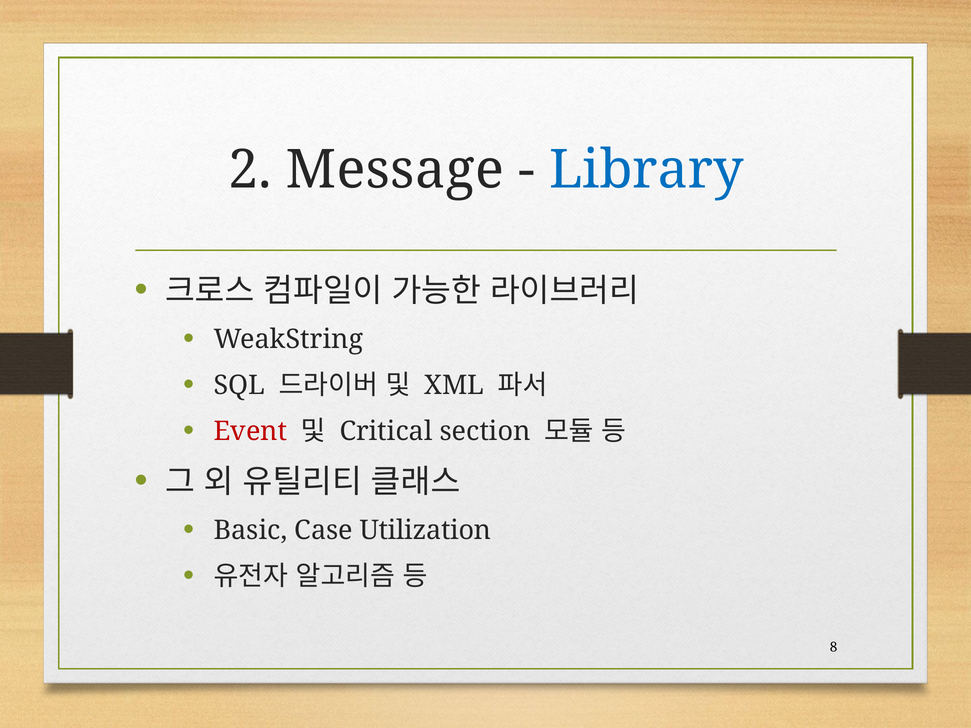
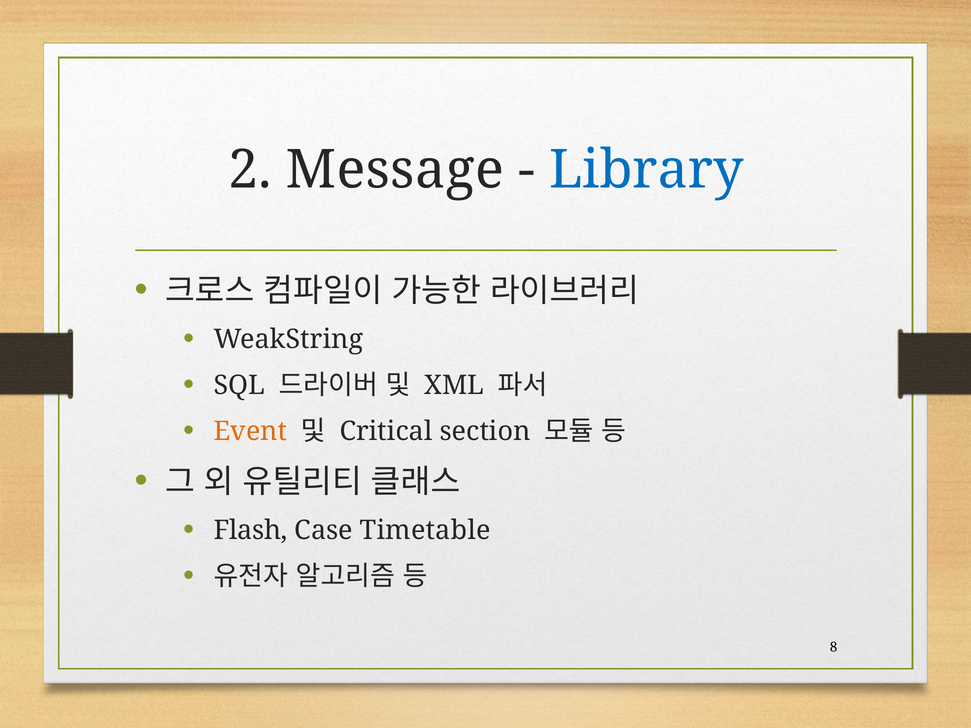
Event colour: red -> orange
Basic: Basic -> Flash
Utilization: Utilization -> Timetable
